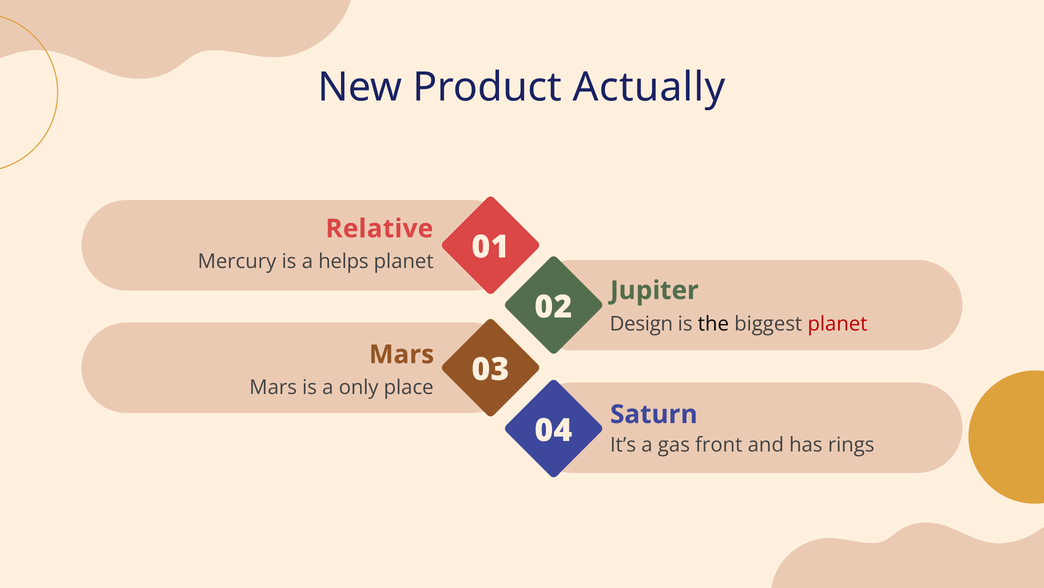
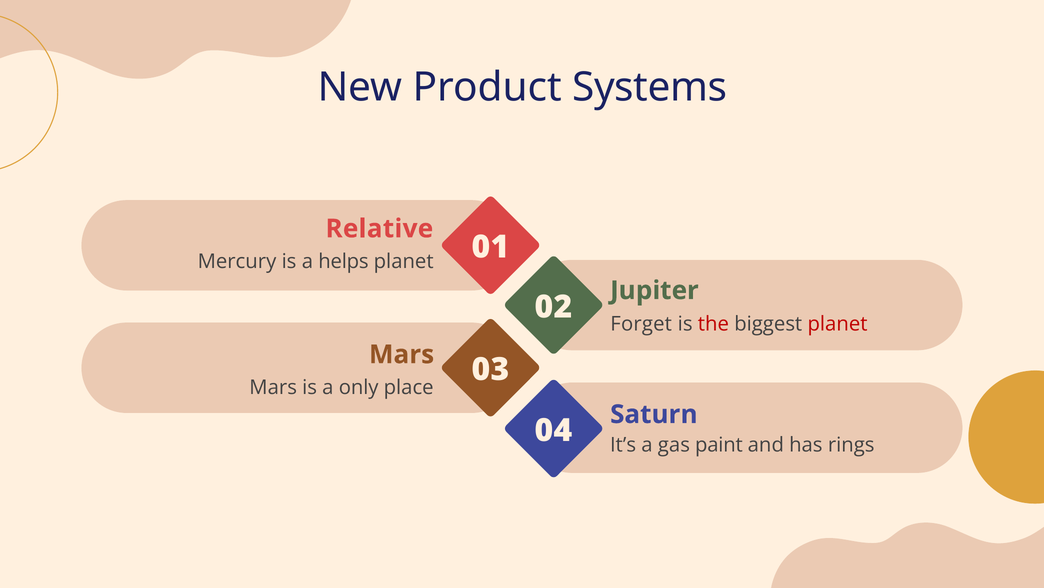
Actually: Actually -> Systems
Design: Design -> Forget
the colour: black -> red
front: front -> paint
